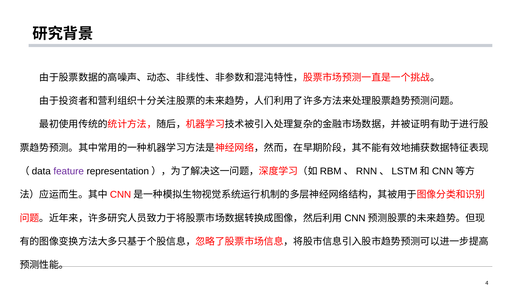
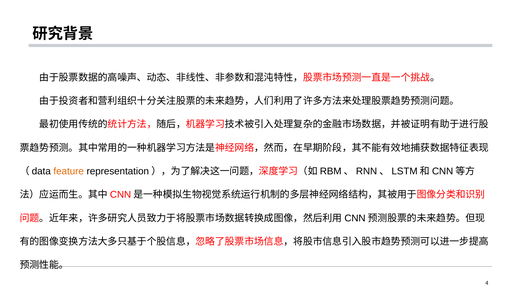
feature colour: purple -> orange
